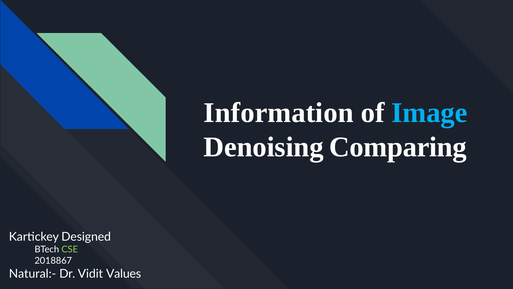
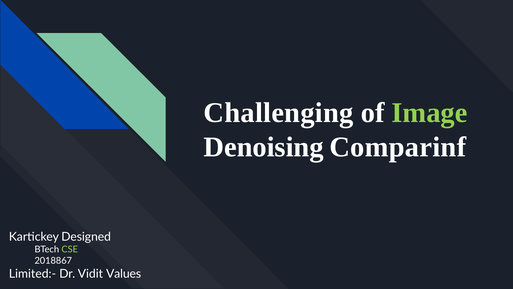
Information: Information -> Challenging
Image colour: light blue -> light green
Comparing: Comparing -> Comparinf
Natural:-: Natural:- -> Limited:-
